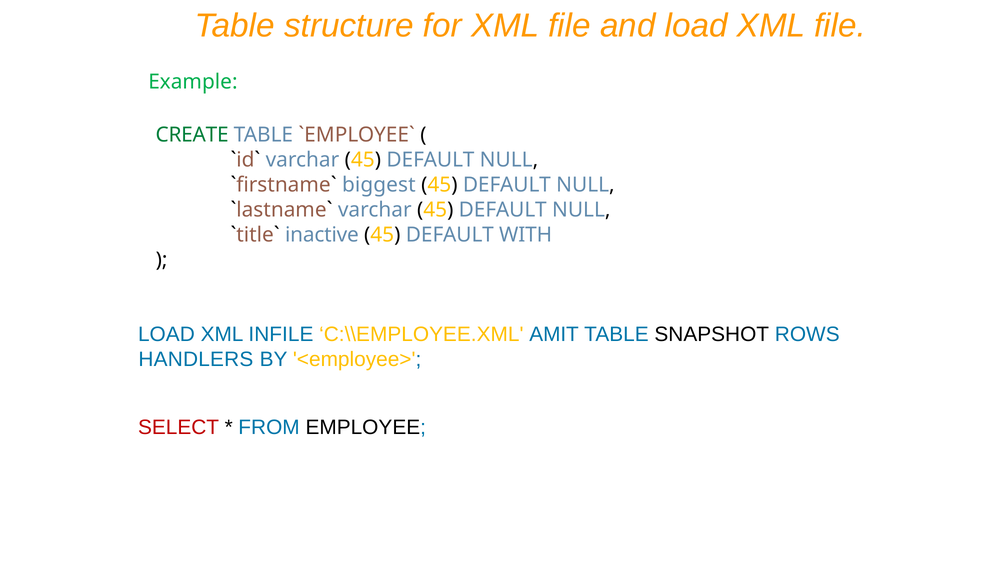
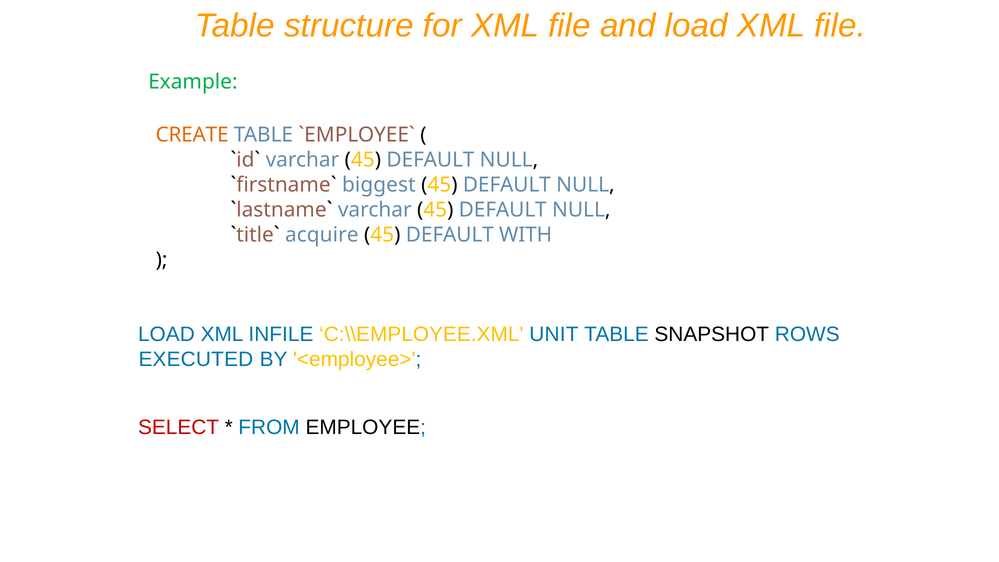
CREATE colour: green -> orange
inactive: inactive -> acquire
AMIT: AMIT -> UNIT
HANDLERS: HANDLERS -> EXECUTED
